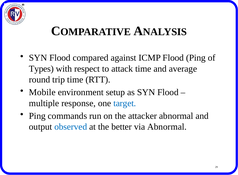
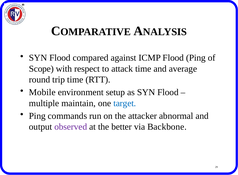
Types: Types -> Scope
response: response -> maintain
observed colour: blue -> purple
via Abnormal: Abnormal -> Backbone
